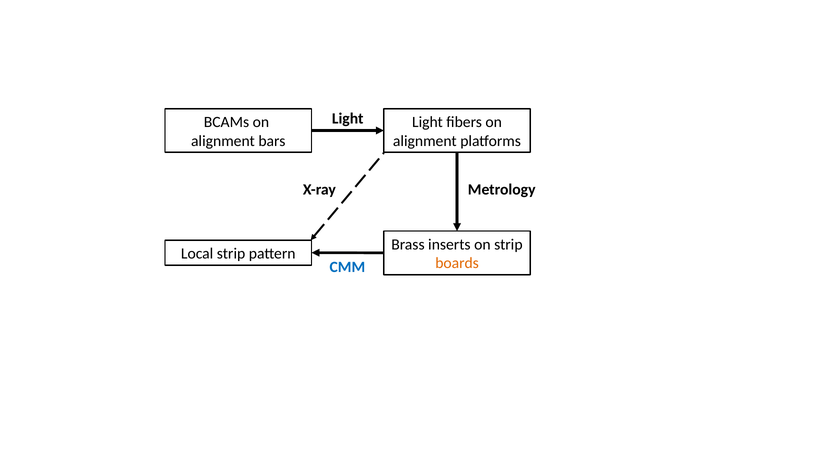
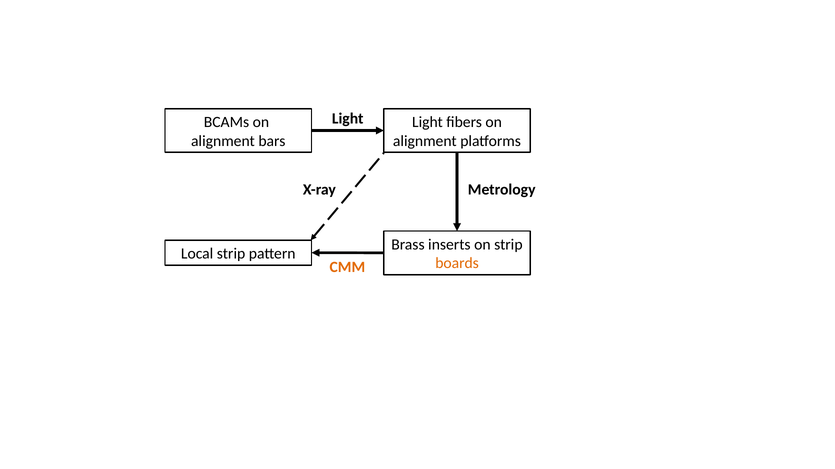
CMM colour: blue -> orange
